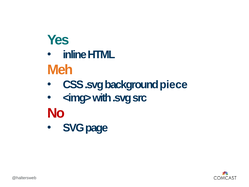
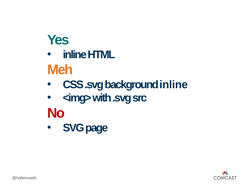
background piece: piece -> inline
